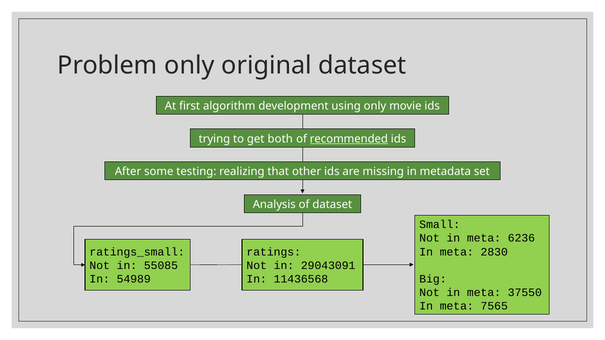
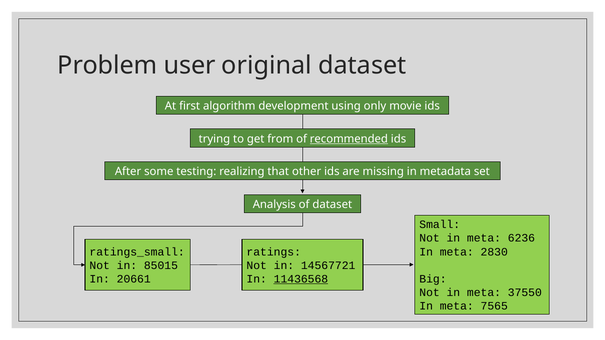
Problem only: only -> user
both: both -> from
29043091: 29043091 -> 14567721
55085: 55085 -> 85015
11436568 underline: none -> present
54989: 54989 -> 20661
